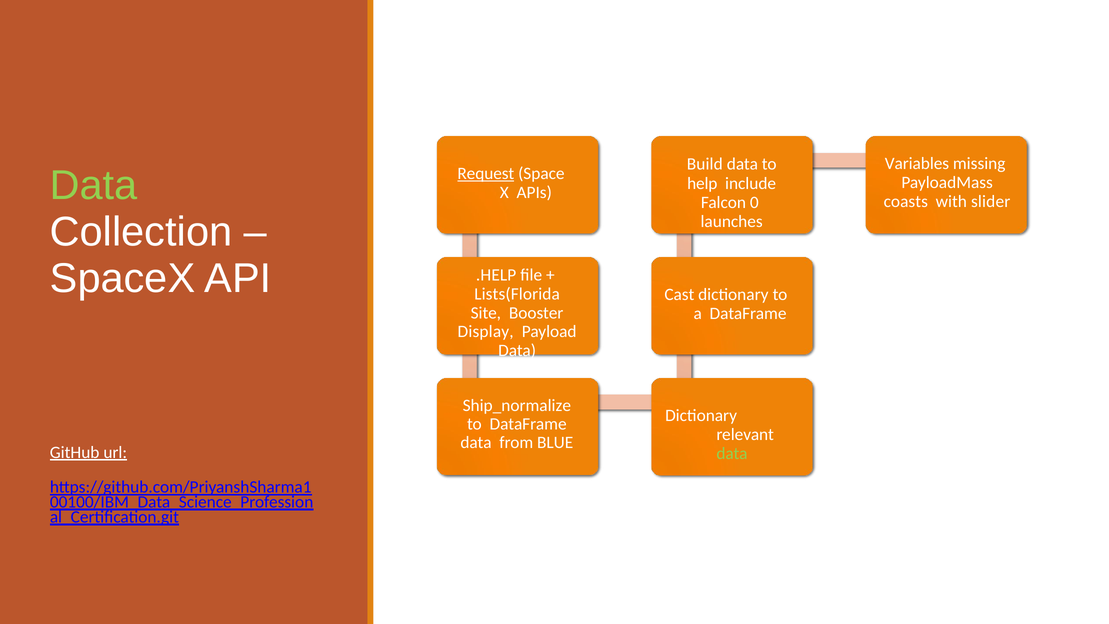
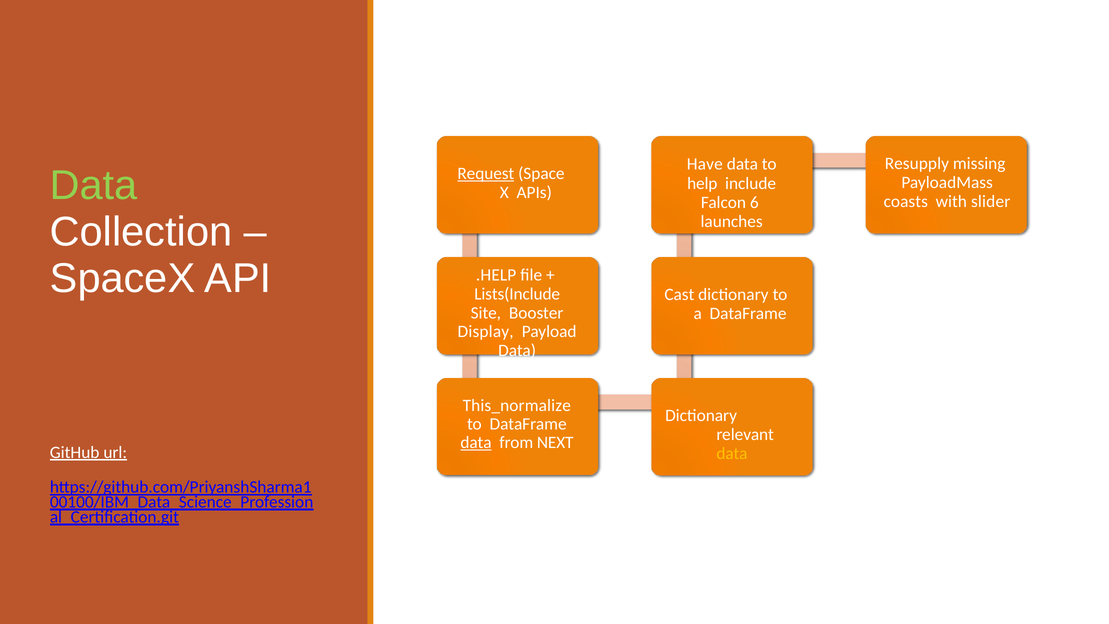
Variables: Variables -> Resupply
Build: Build -> Have
0: 0 -> 6
Lists(Florida: Lists(Florida -> Lists(Include
Ship_normalize: Ship_normalize -> This_normalize
data at (476, 442) underline: none -> present
BLUE: BLUE -> NEXT
data at (732, 453) colour: light green -> yellow
